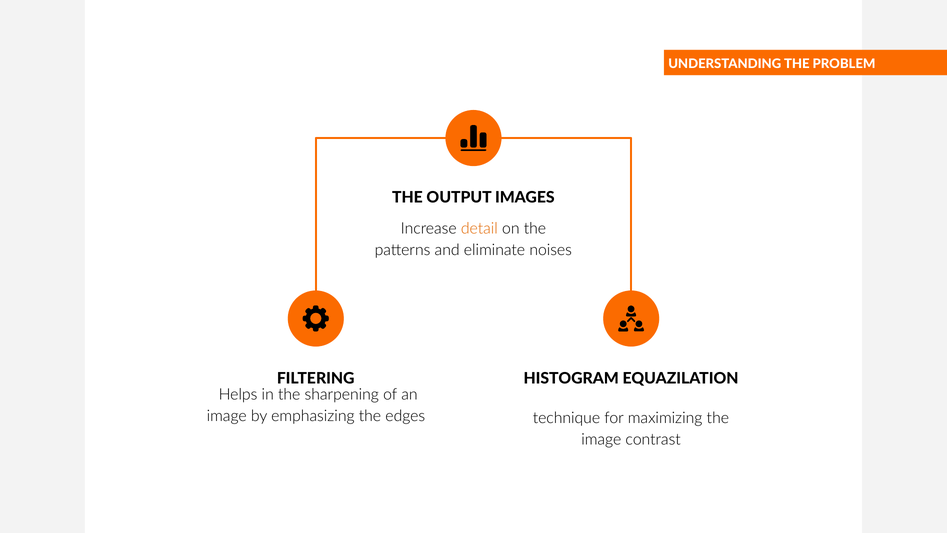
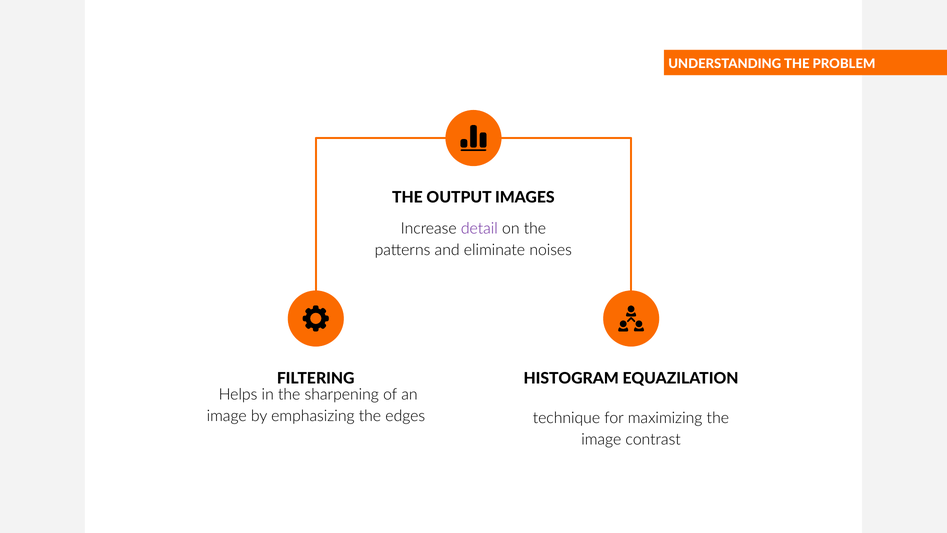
detail colour: orange -> purple
